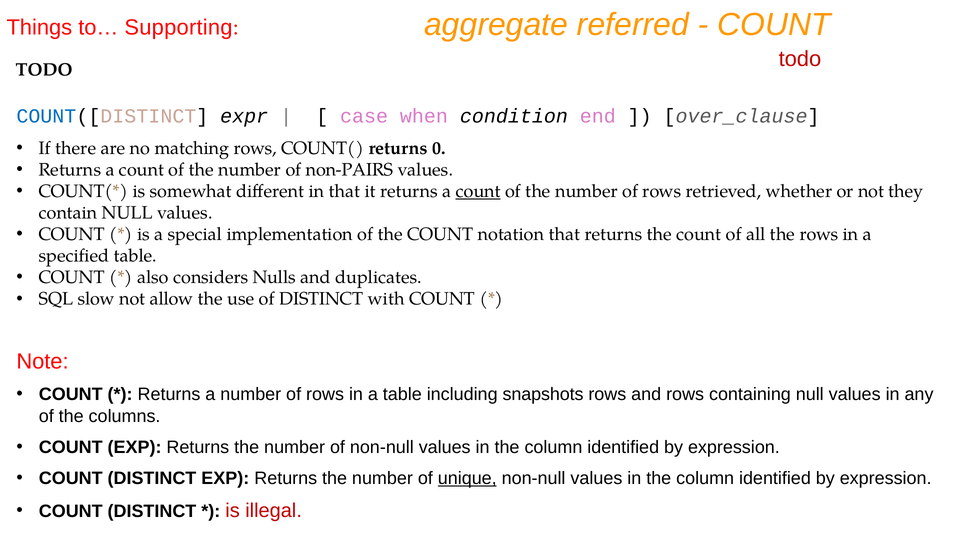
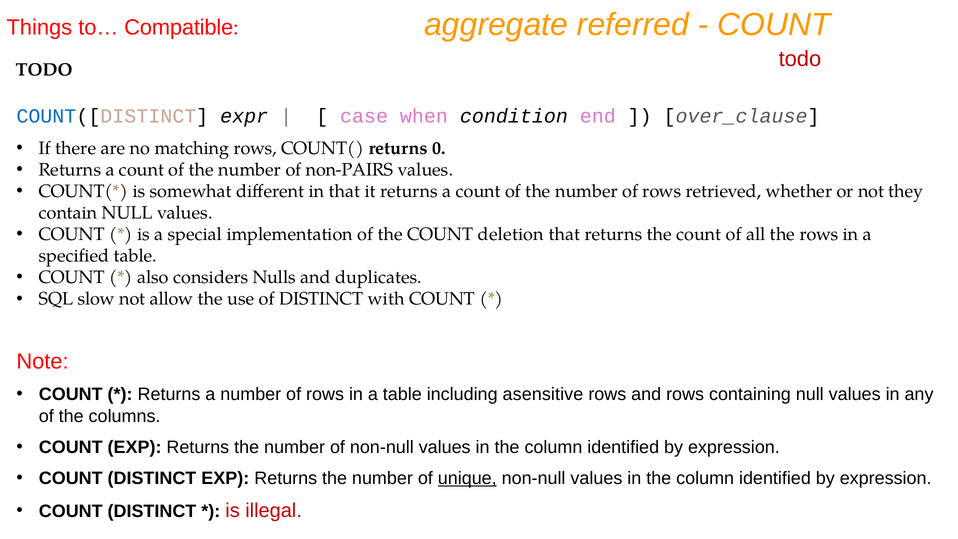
Supporting: Supporting -> Compatible
count at (478, 191) underline: present -> none
notation: notation -> deletion
snapshots: snapshots -> asensitive
